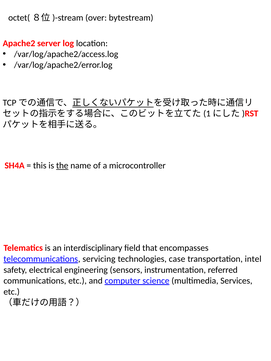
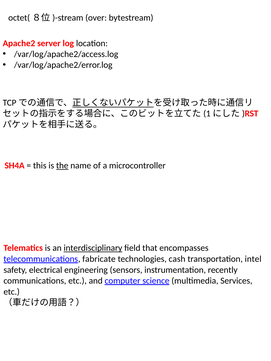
interdisciplinary underline: none -> present
servicing: servicing -> fabricate
case: case -> cash
referred: referred -> recently
